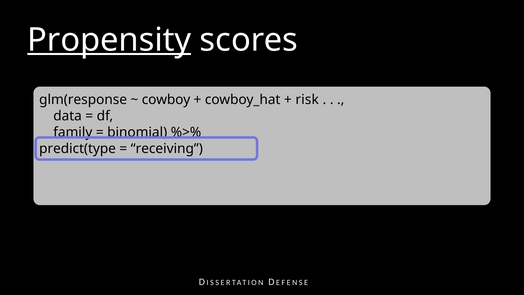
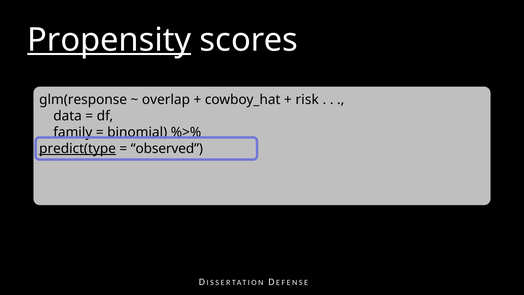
cowboy: cowboy -> overlap
predict(type underline: none -> present
receiving: receiving -> observed
